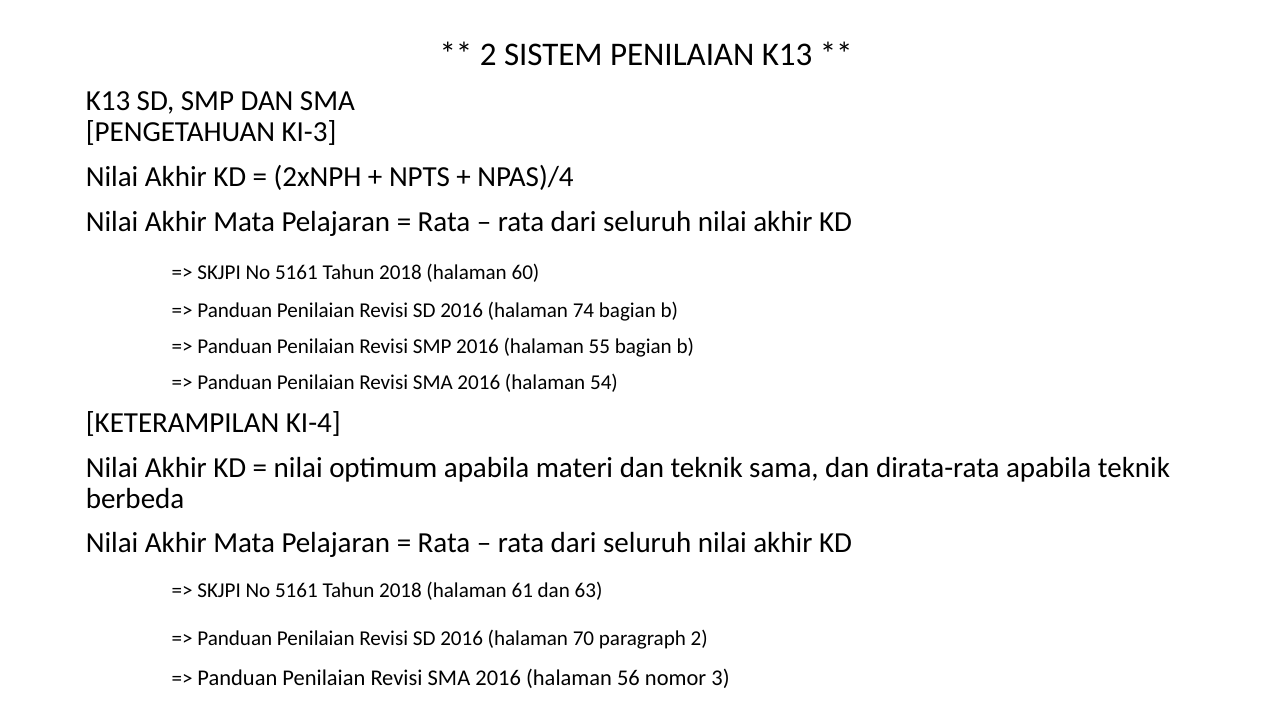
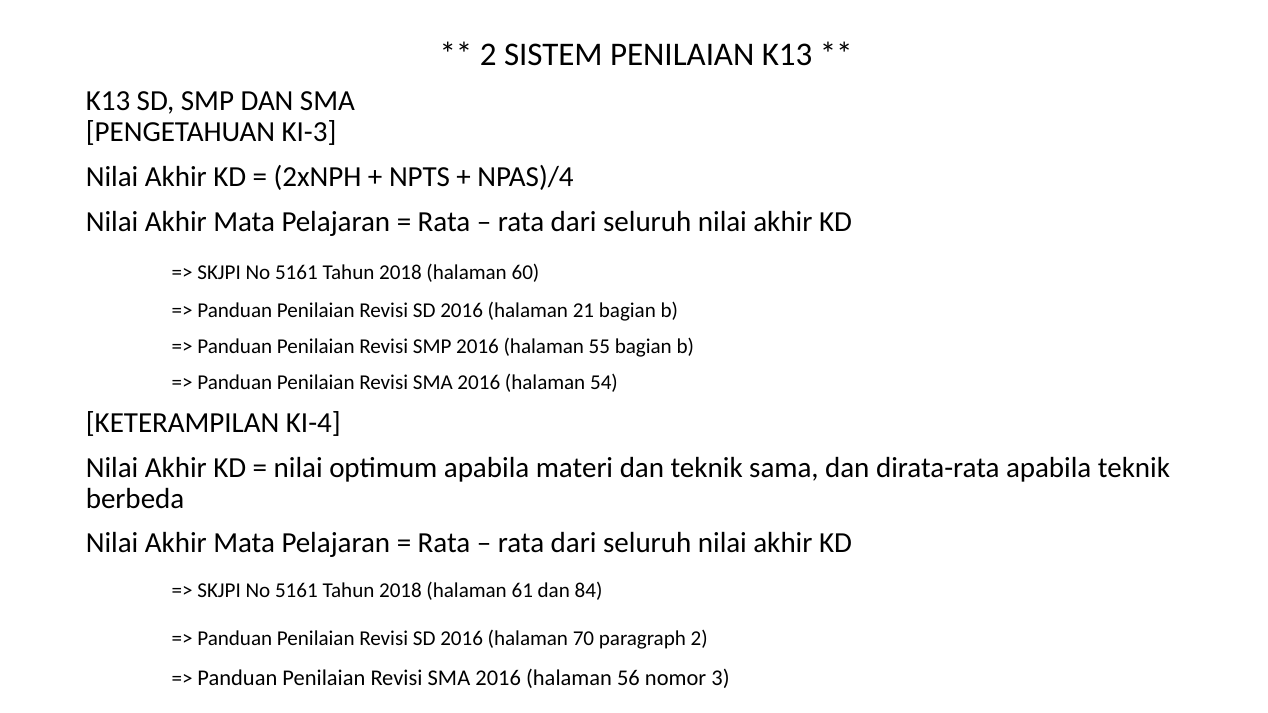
74: 74 -> 21
63: 63 -> 84
